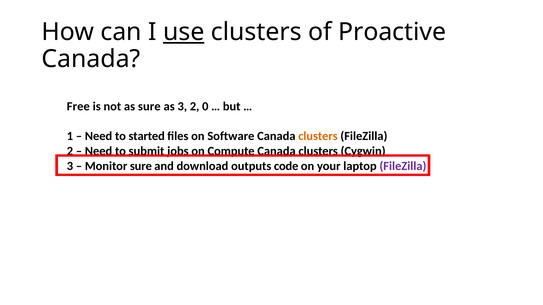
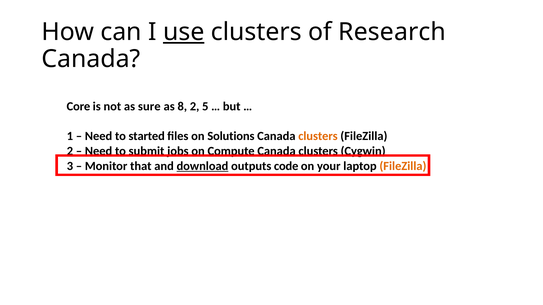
Proactive: Proactive -> Research
Free: Free -> Core
as 3: 3 -> 8
0: 0 -> 5
Software: Software -> Solutions
Monitor sure: sure -> that
download underline: none -> present
FileZilla at (403, 166) colour: purple -> orange
